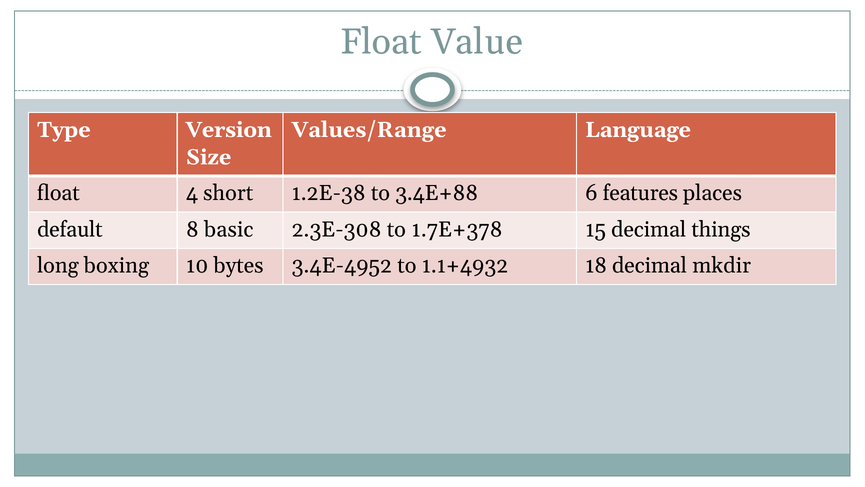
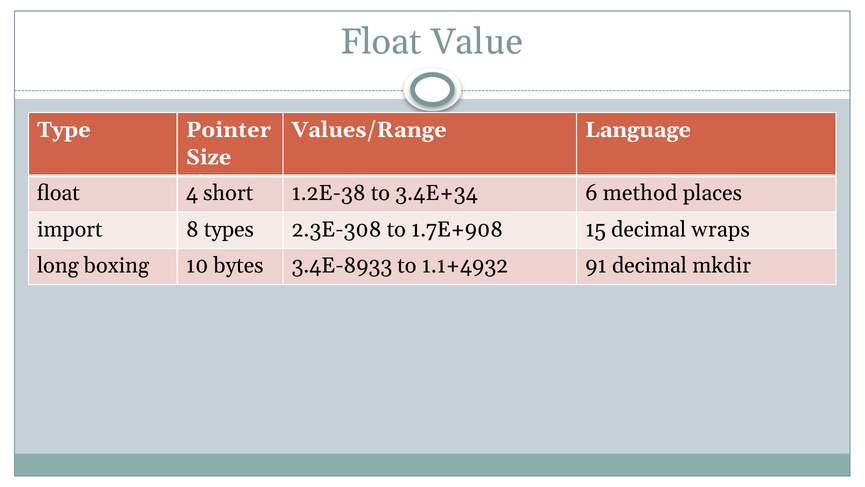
Version: Version -> Pointer
3.4E+88: 3.4E+88 -> 3.4E+34
features: features -> method
default: default -> import
basic: basic -> types
1.7E+378: 1.7E+378 -> 1.7E+908
things: things -> wraps
3.4E-4952: 3.4E-4952 -> 3.4E-8933
18: 18 -> 91
